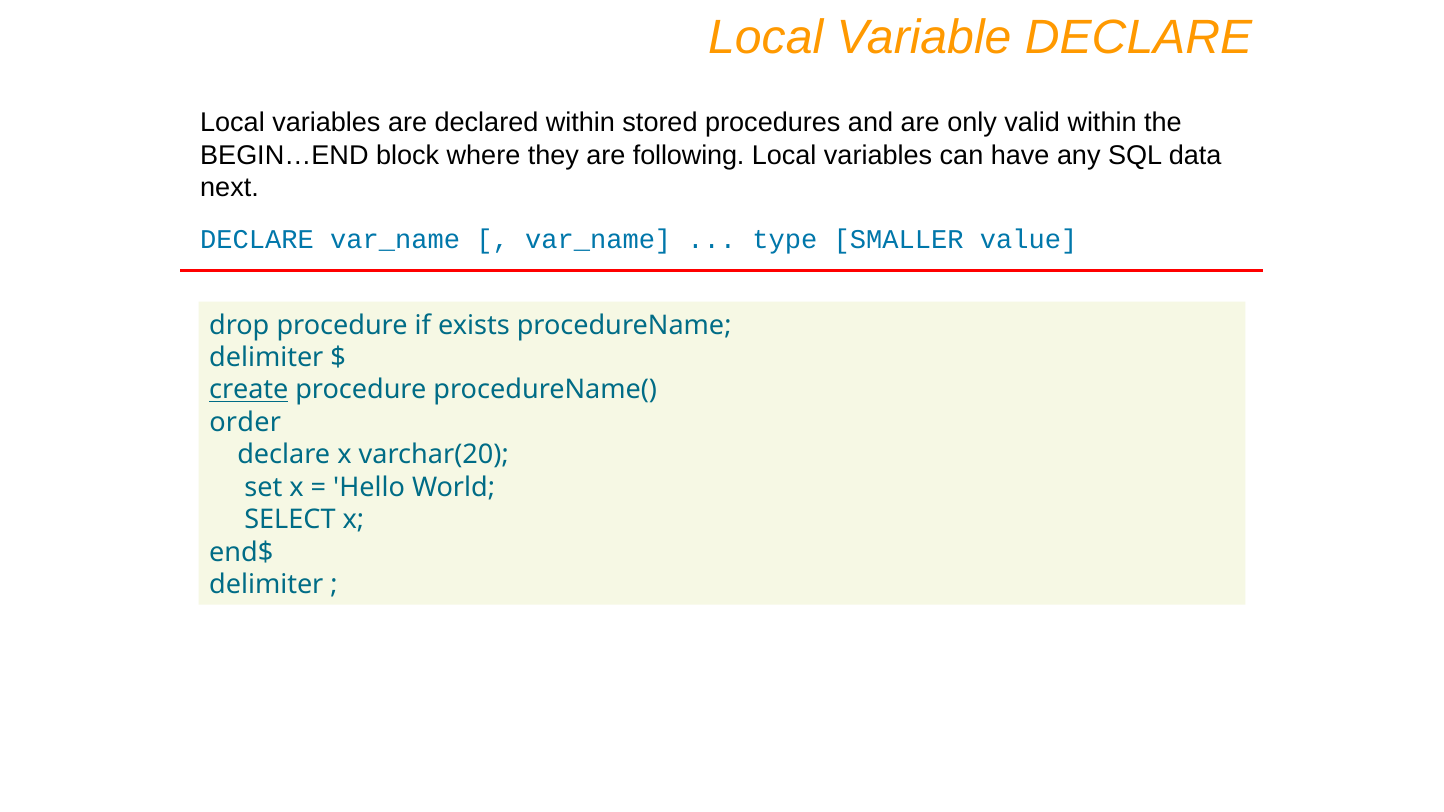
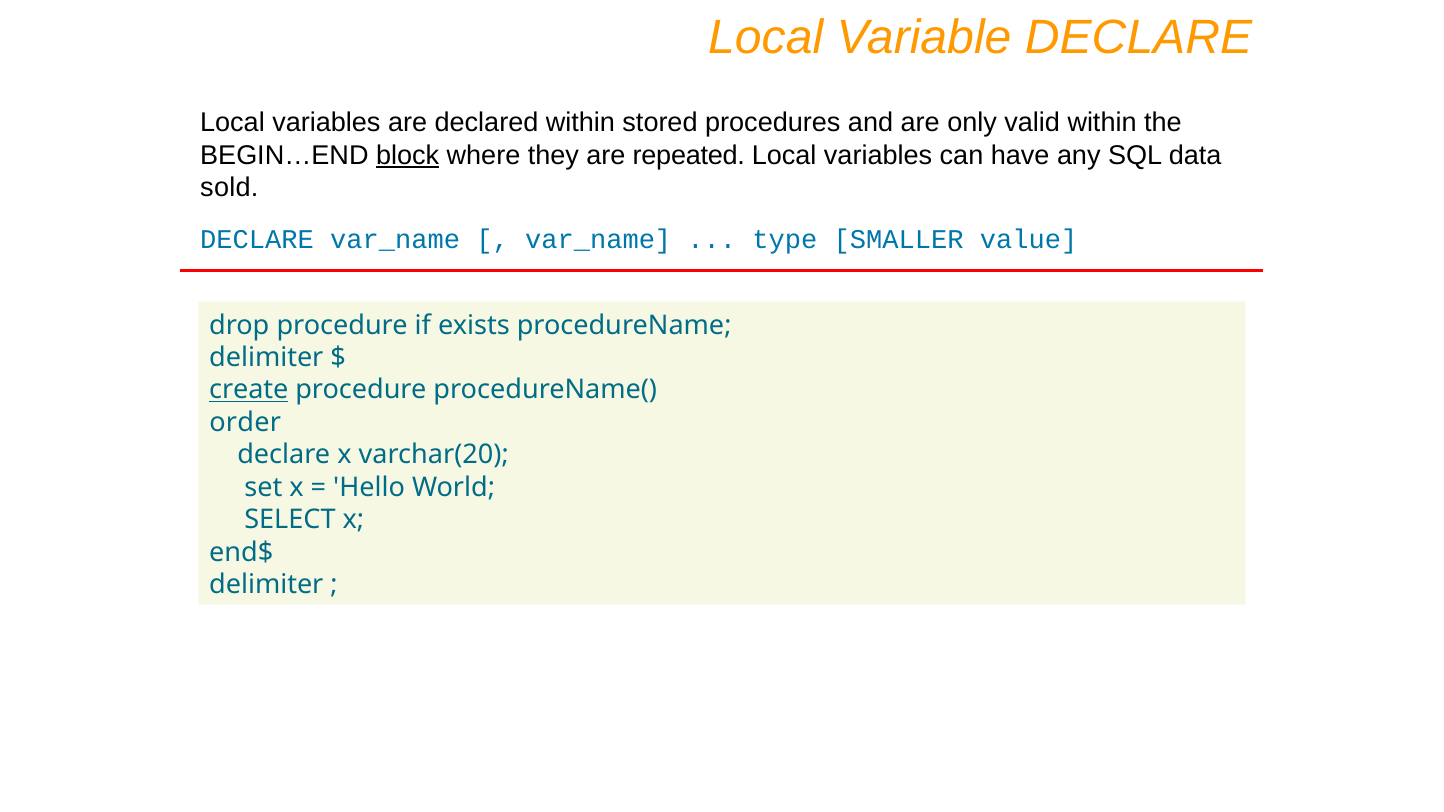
block underline: none -> present
following: following -> repeated
next: next -> sold
